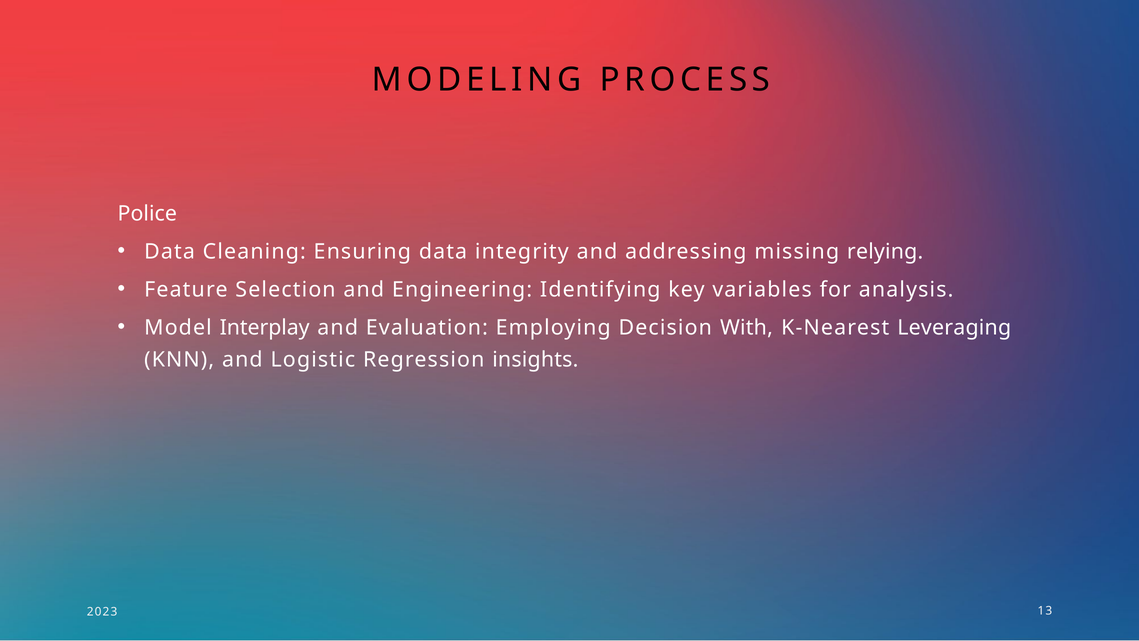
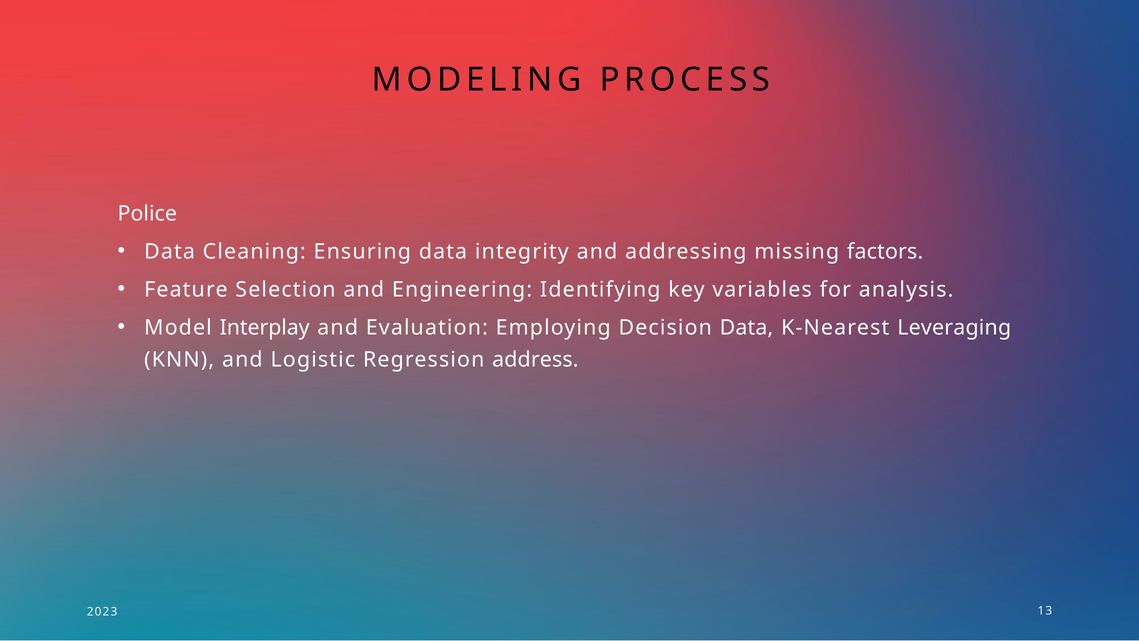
relying: relying -> factors
Decision With: With -> Data
insights: insights -> address
